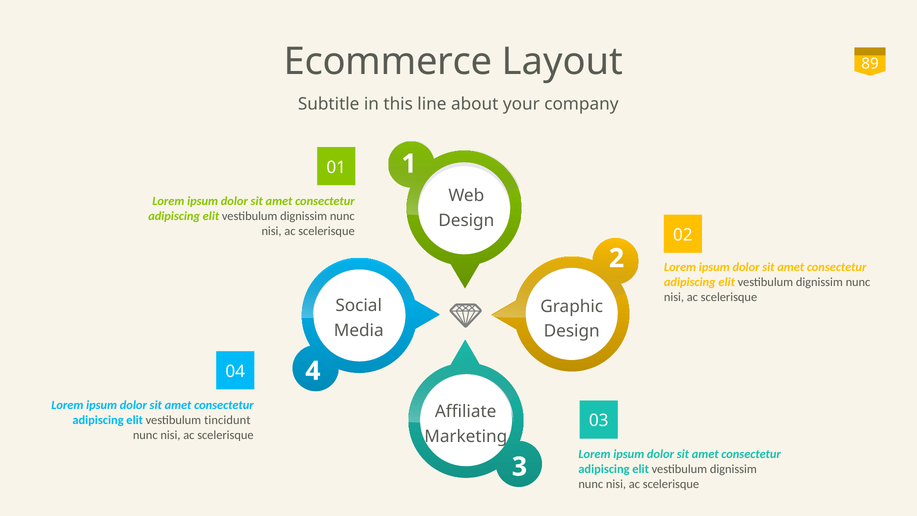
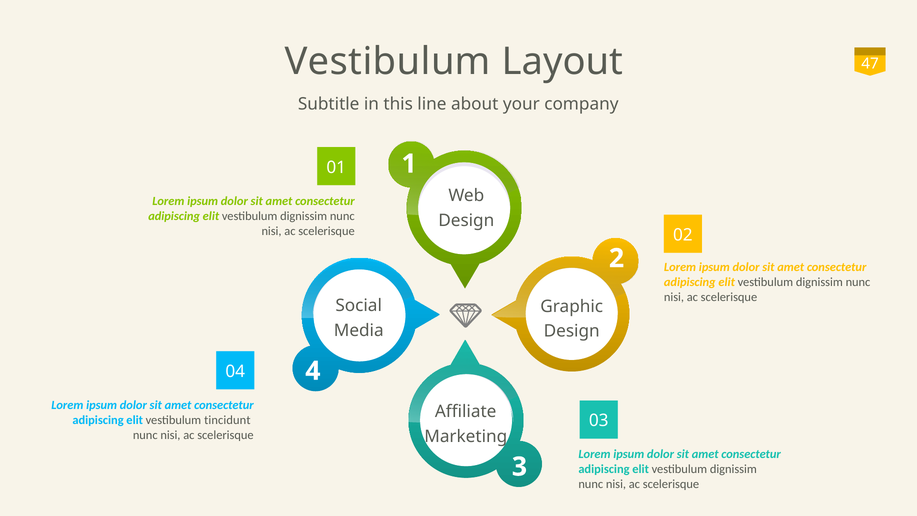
Ecommerce at (388, 62): Ecommerce -> Vestibulum
89: 89 -> 47
